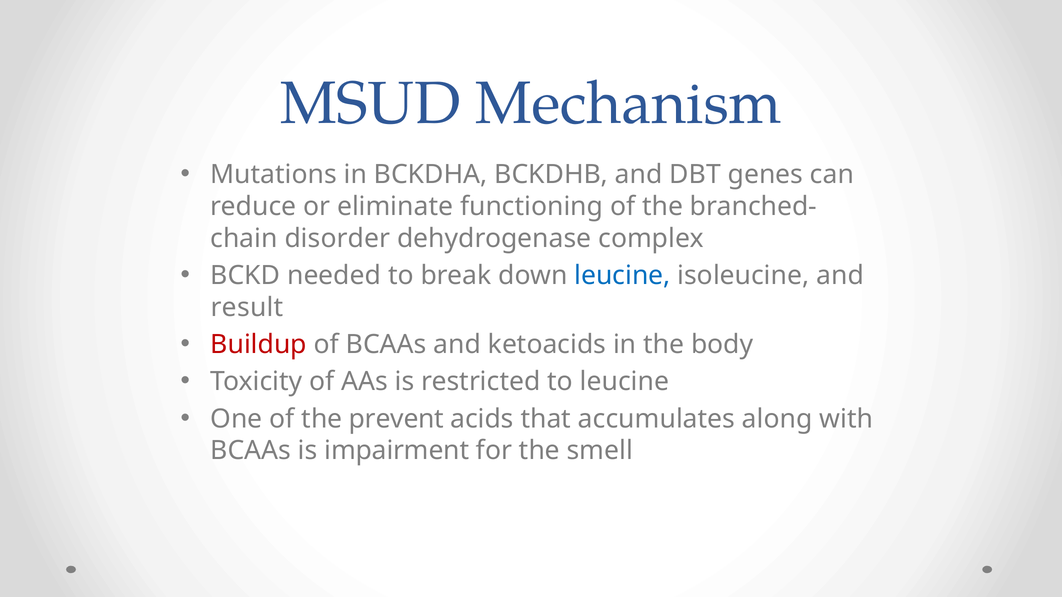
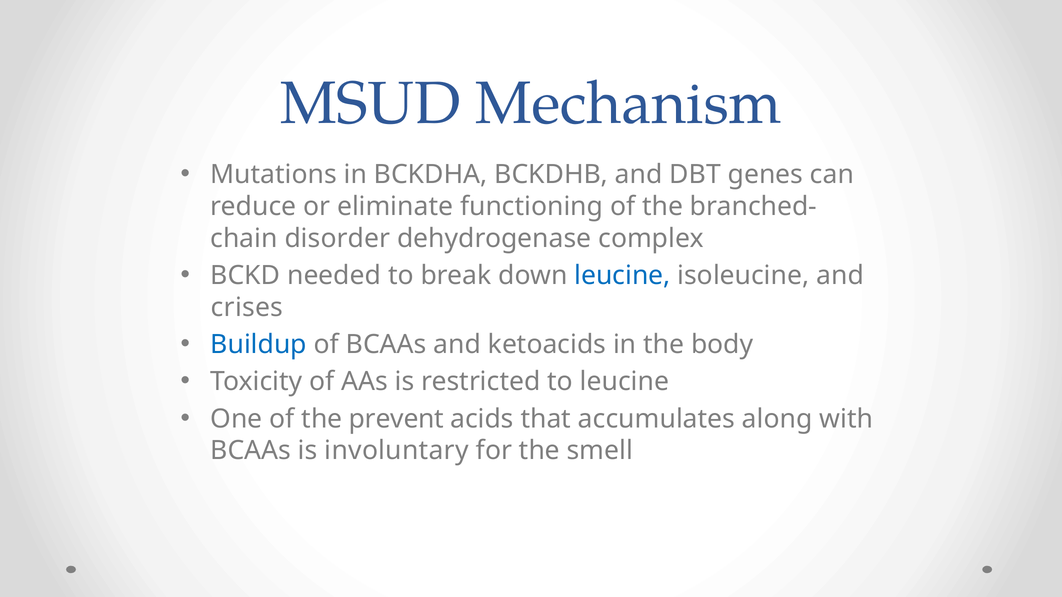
result: result -> crises
Buildup colour: red -> blue
impairment: impairment -> involuntary
